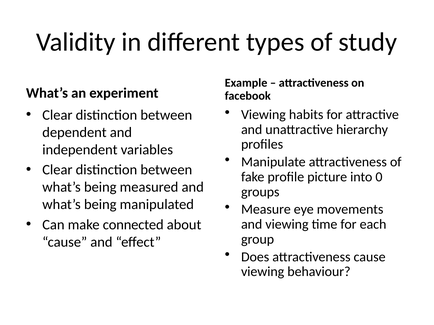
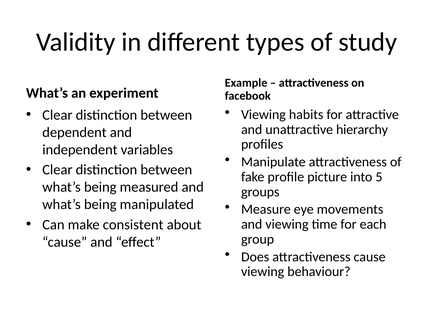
0: 0 -> 5
connected: connected -> consistent
